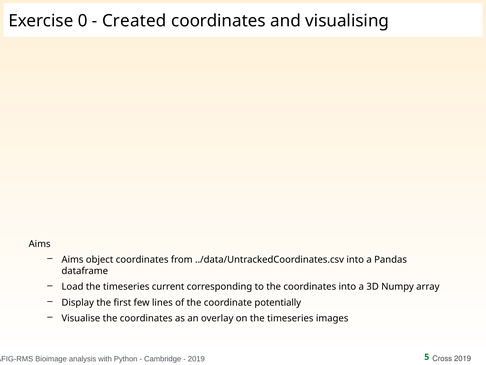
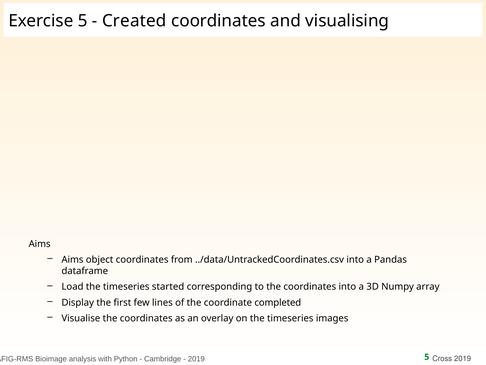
Exercise 0: 0 -> 5
current: current -> started
potentially: potentially -> completed
